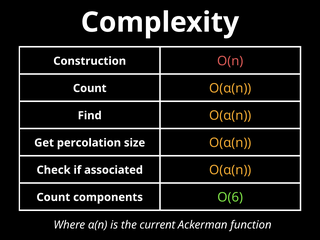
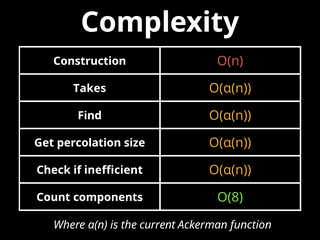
Count at (90, 88): Count -> Takes
associated: associated -> inefficient
O(6: O(6 -> O(8
